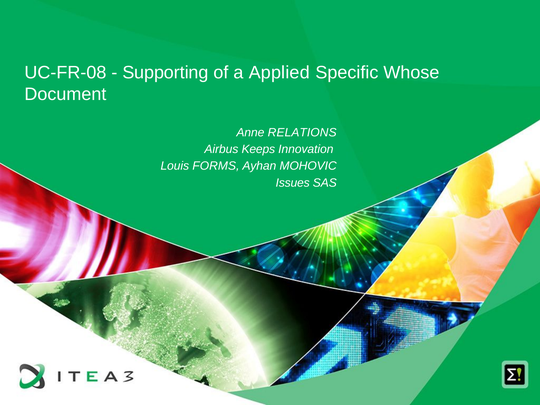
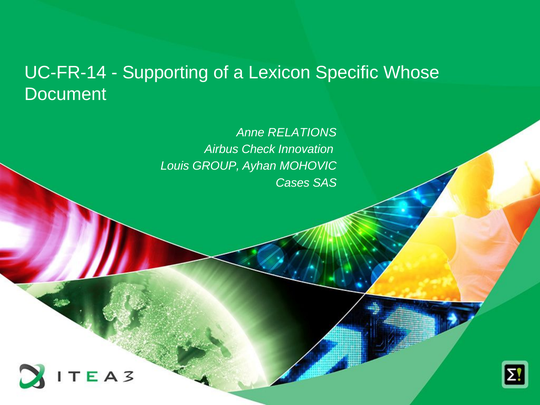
UC-FR-08: UC-FR-08 -> UC-FR-14
Applied: Applied -> Lexicon
Keeps: Keeps -> Check
FORMS: FORMS -> GROUP
Issues: Issues -> Cases
